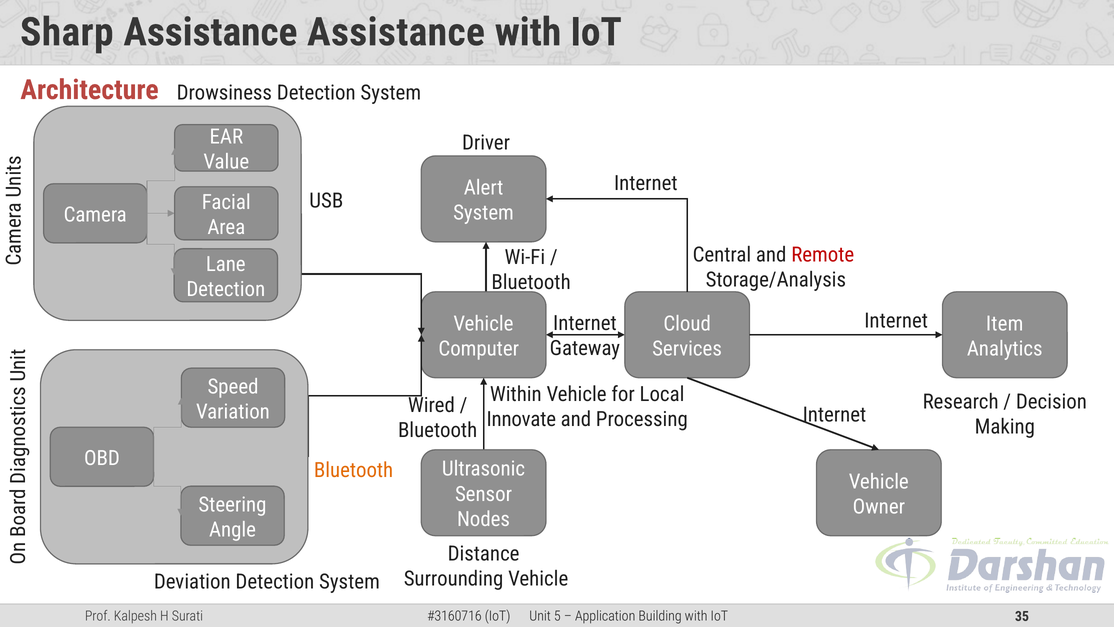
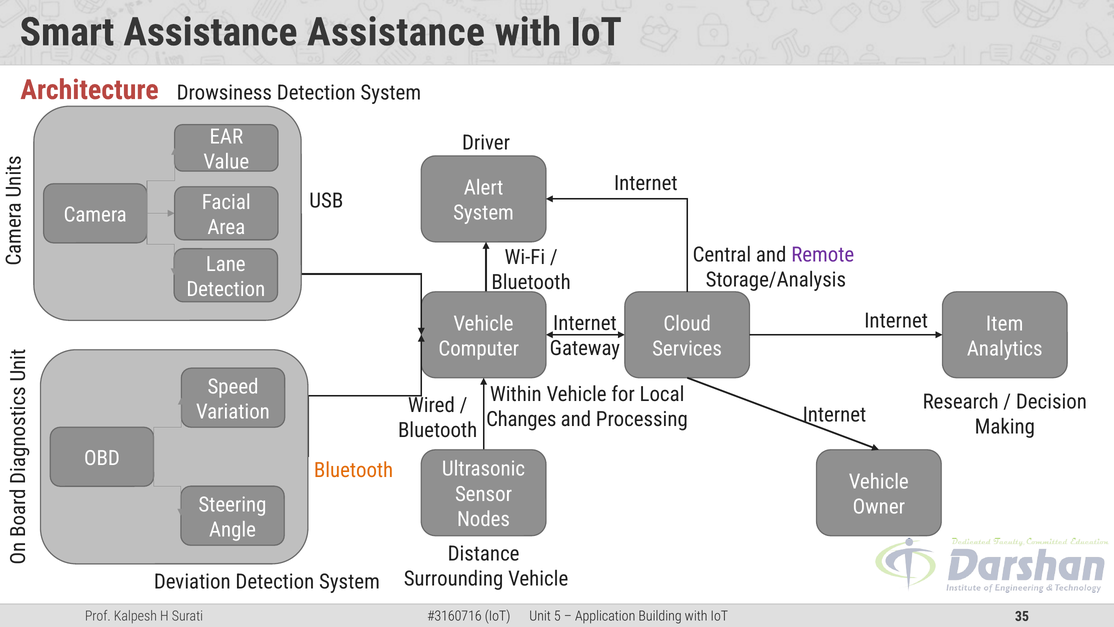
Sharp: Sharp -> Smart
Remote colour: red -> purple
Innovate: Innovate -> Changes
